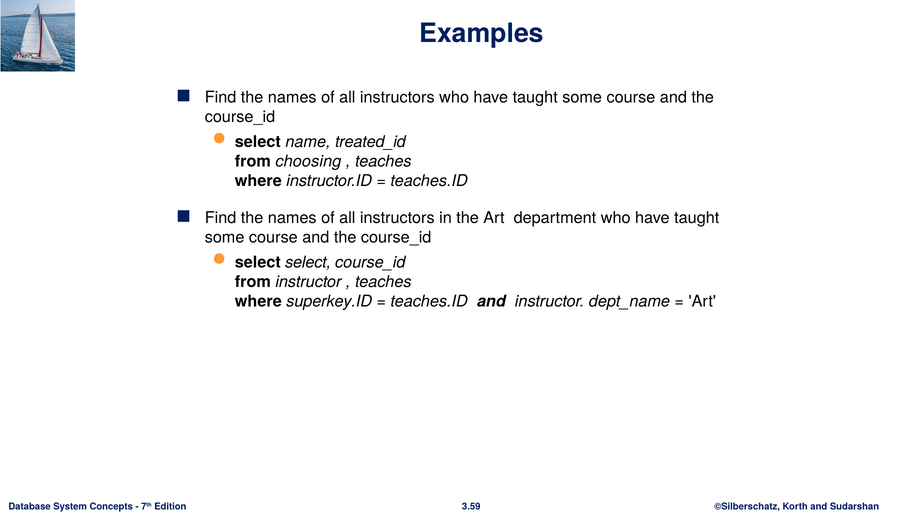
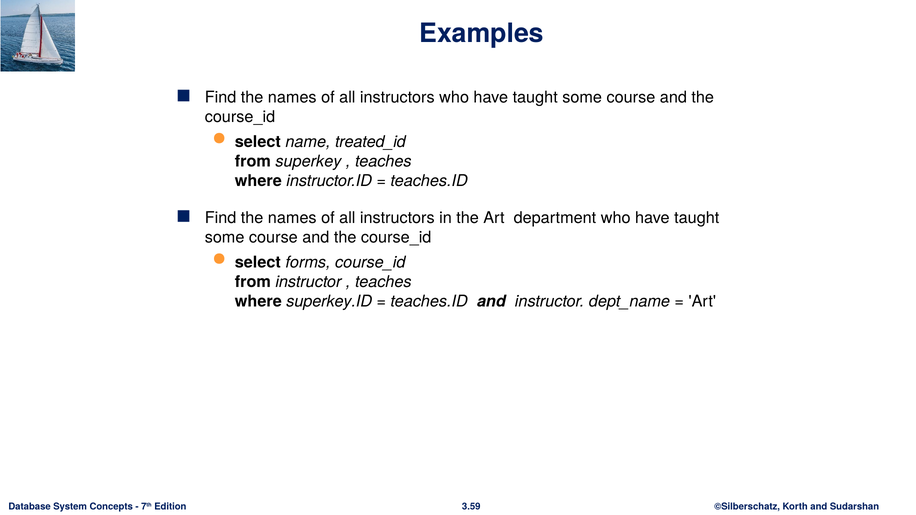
choosing: choosing -> superkey
select select: select -> forms
